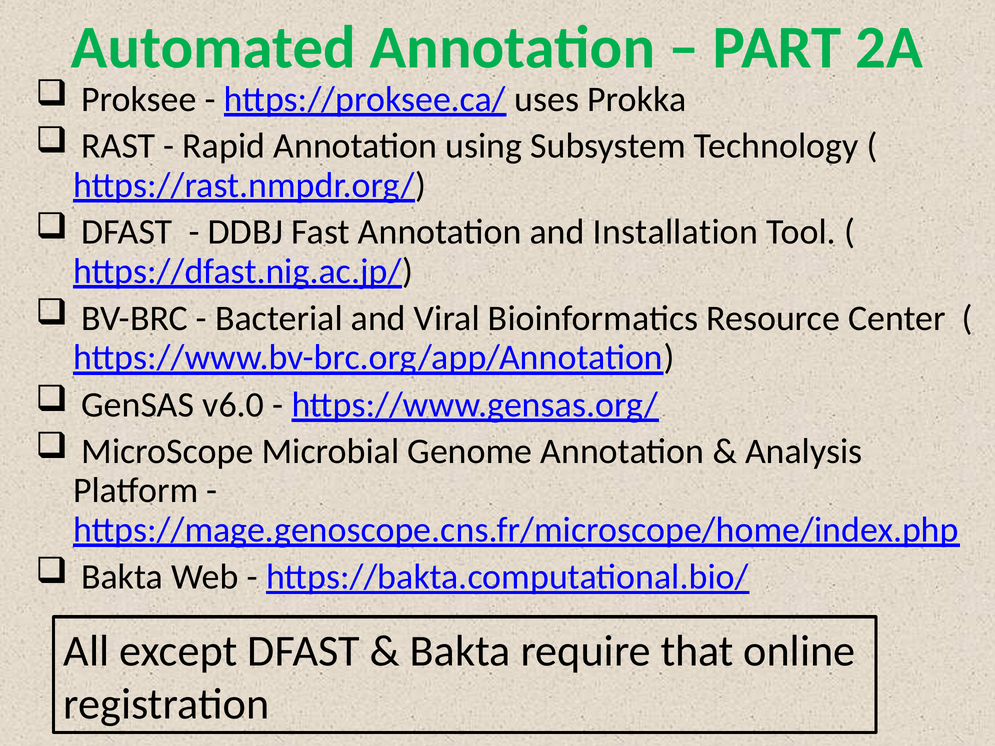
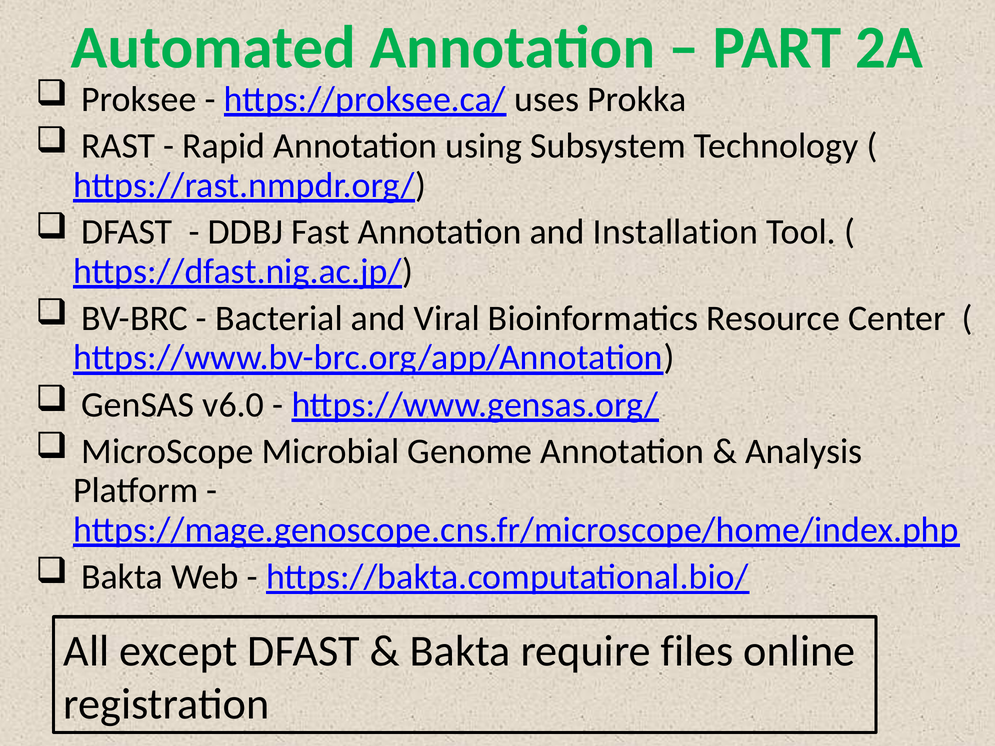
that: that -> files
